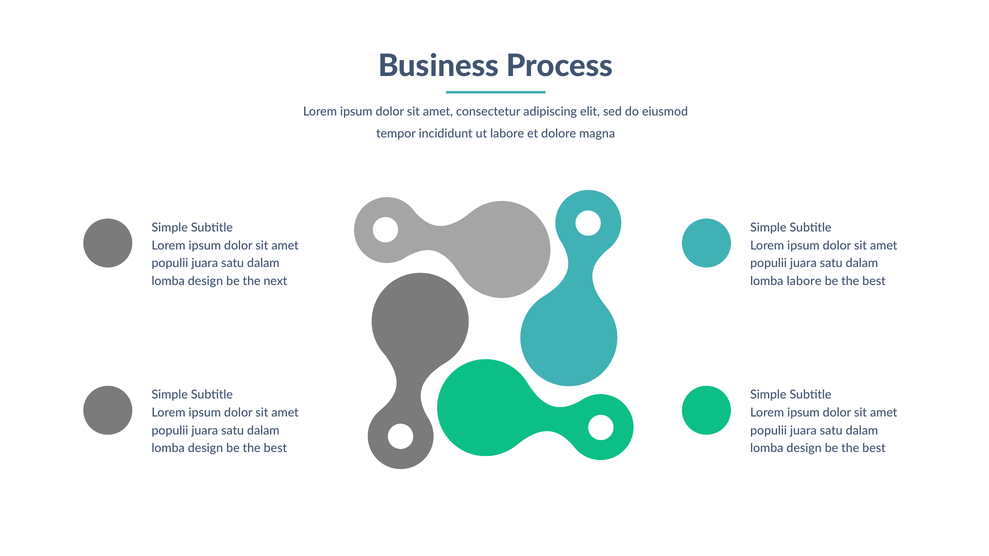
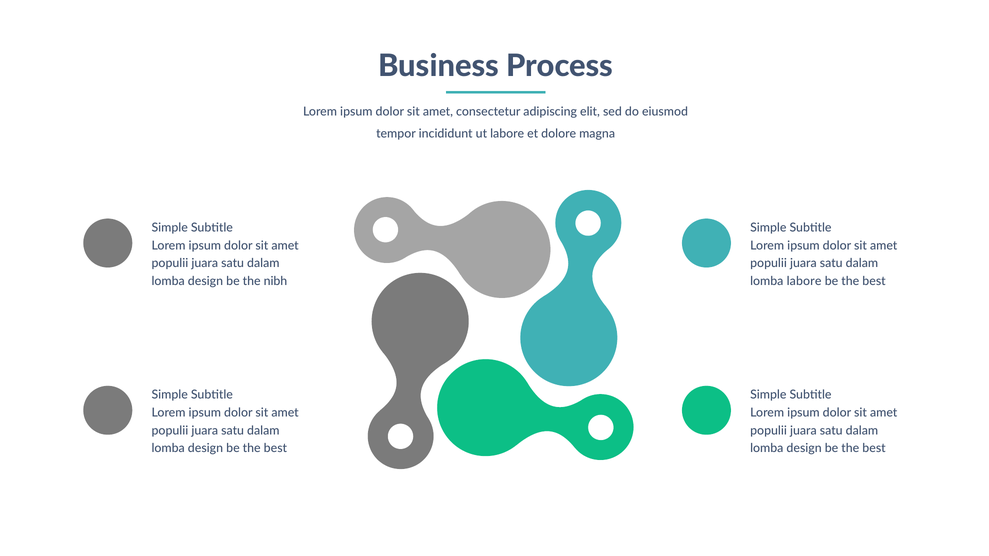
next: next -> nibh
